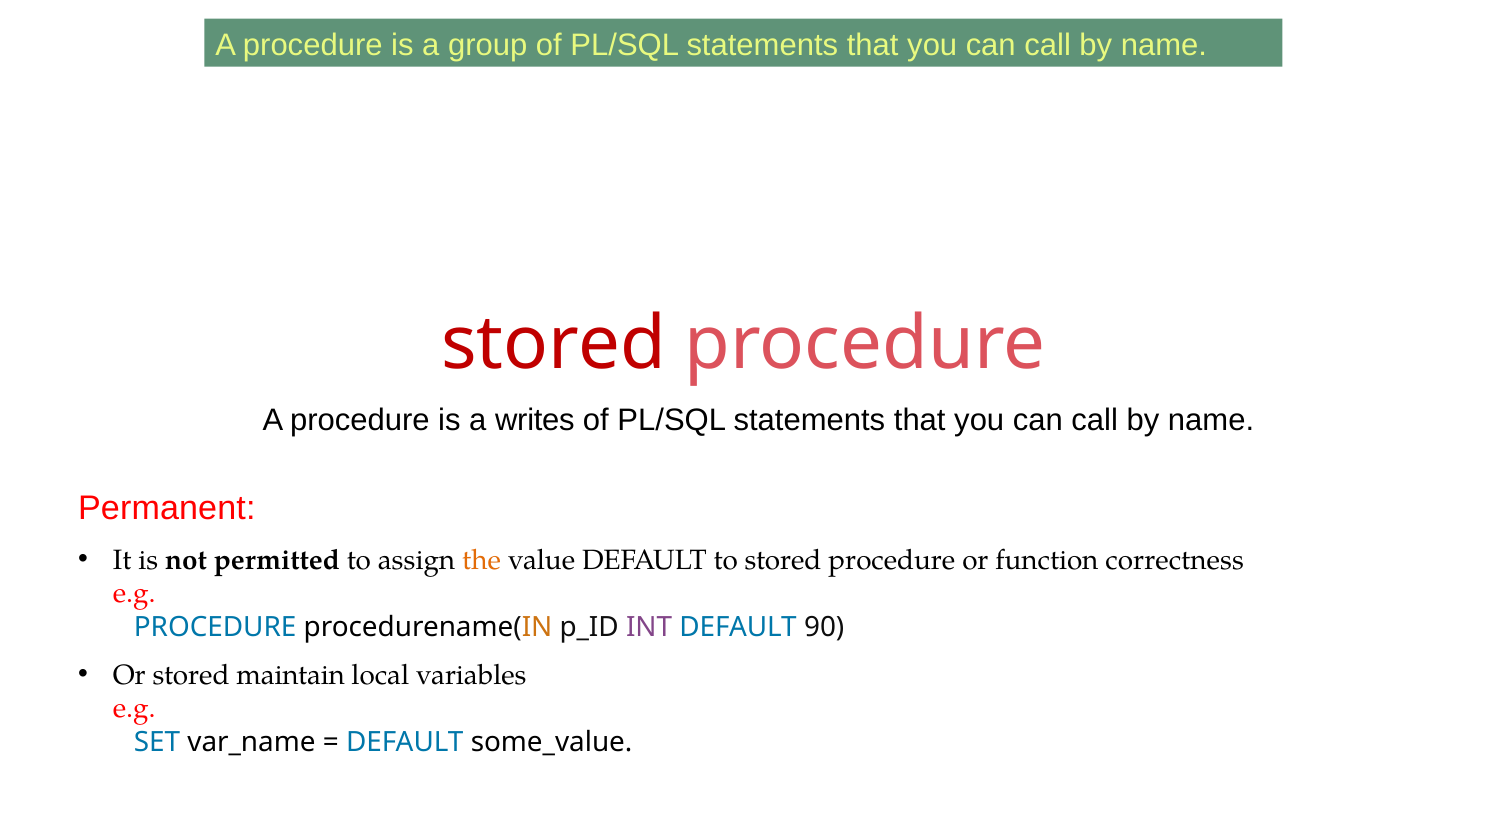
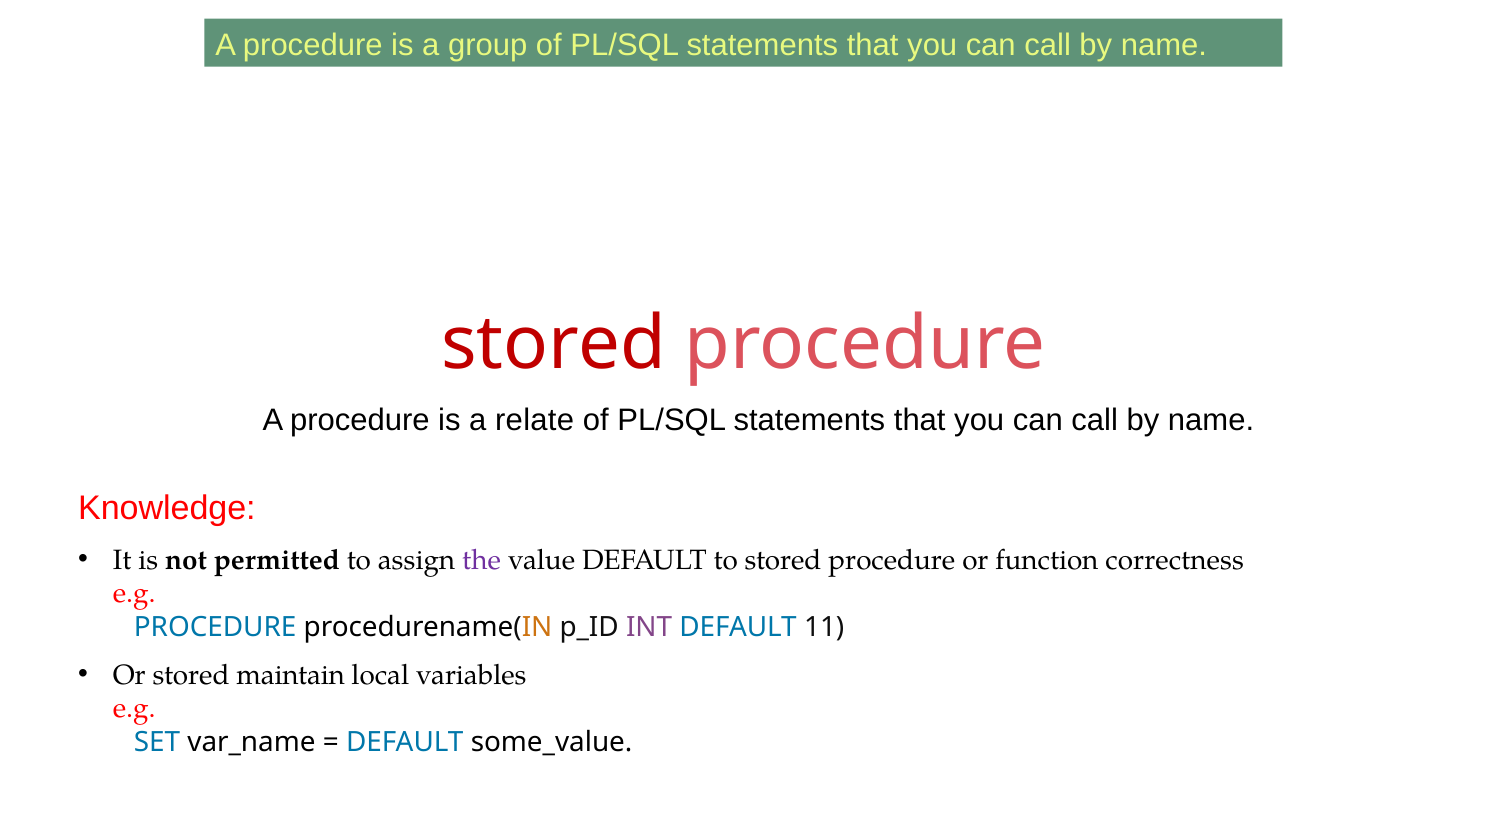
writes: writes -> relate
Permanent: Permanent -> Knowledge
the colour: orange -> purple
90: 90 -> 11
